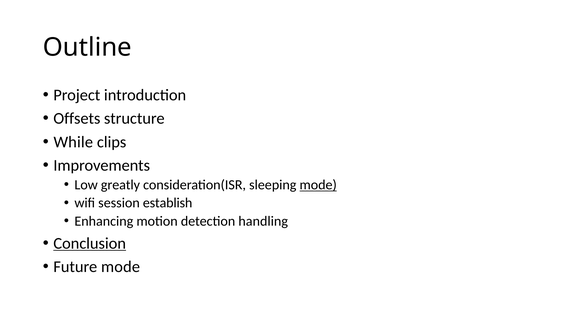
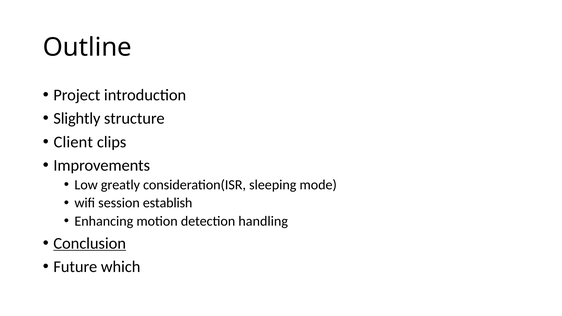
Offsets: Offsets -> Slightly
While: While -> Client
mode at (318, 185) underline: present -> none
Future mode: mode -> which
